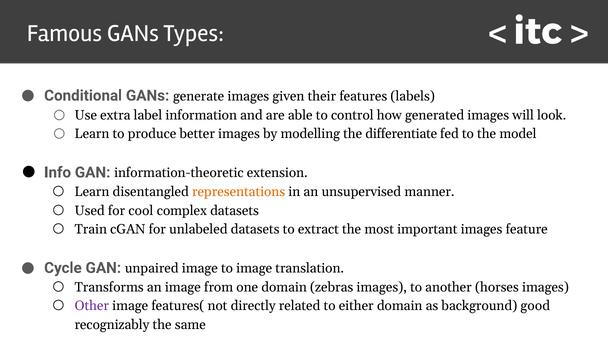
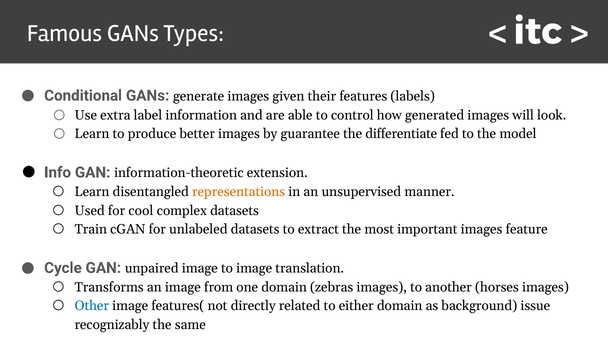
modelling: modelling -> guarantee
Other colour: purple -> blue
good: good -> issue
